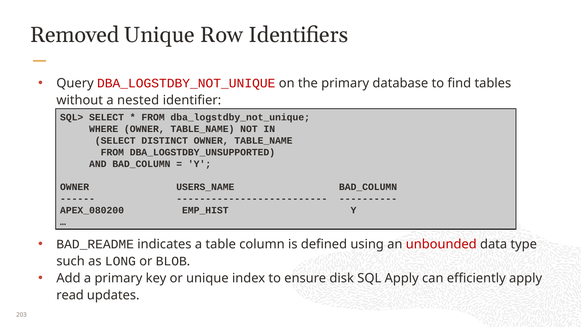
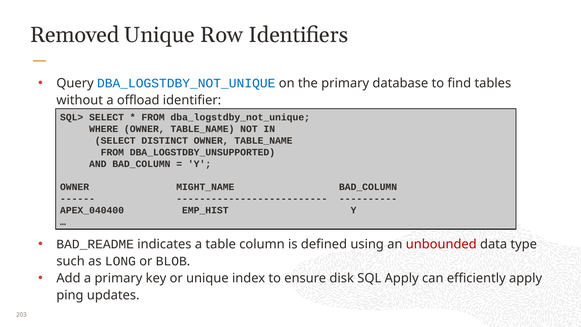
DBA_LOGSTDBY_NOT_UNIQUE at (186, 83) colour: red -> blue
nested: nested -> offload
USERS_NAME: USERS_NAME -> MIGHT_NAME
APEX_080200: APEX_080200 -> APEX_040400
read: read -> ping
